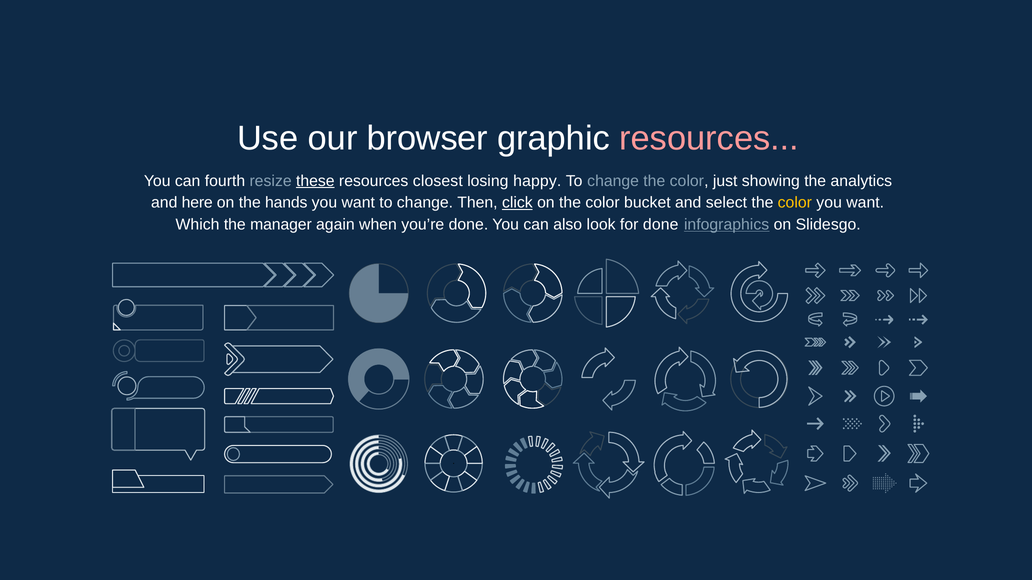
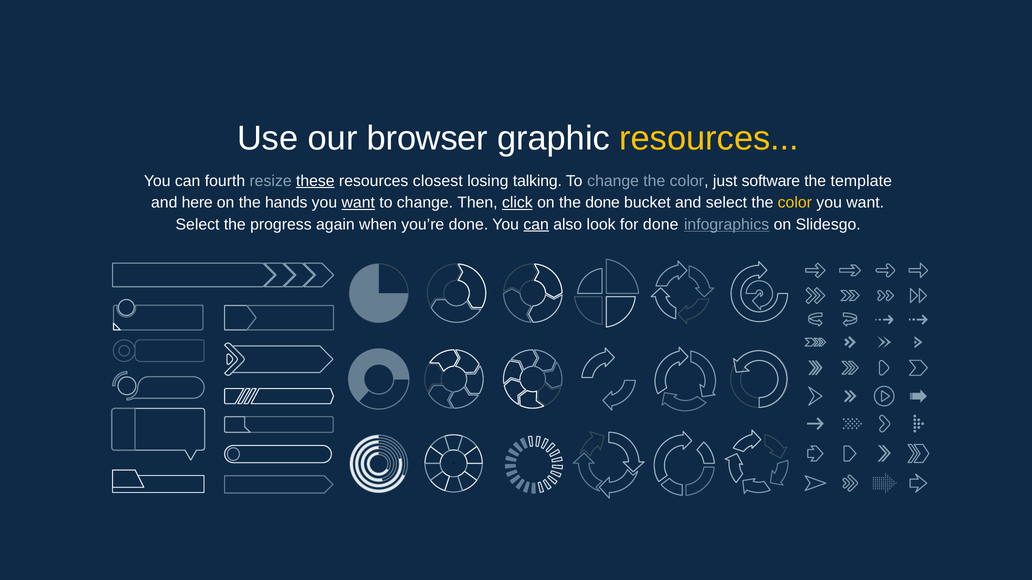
resources at (709, 139) colour: pink -> yellow
happy: happy -> talking
showing: showing -> software
analytics: analytics -> template
want at (358, 203) underline: none -> present
on the color: color -> done
Which at (198, 225): Which -> Select
manager: manager -> progress
can at (536, 225) underline: none -> present
